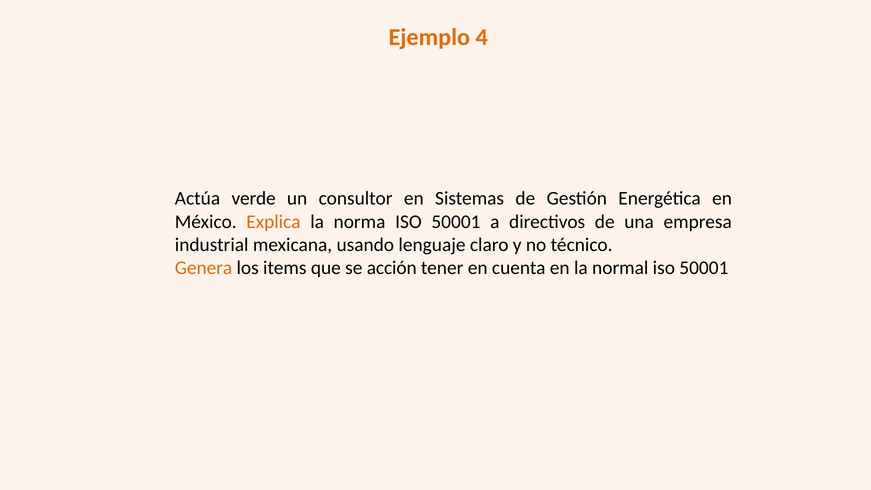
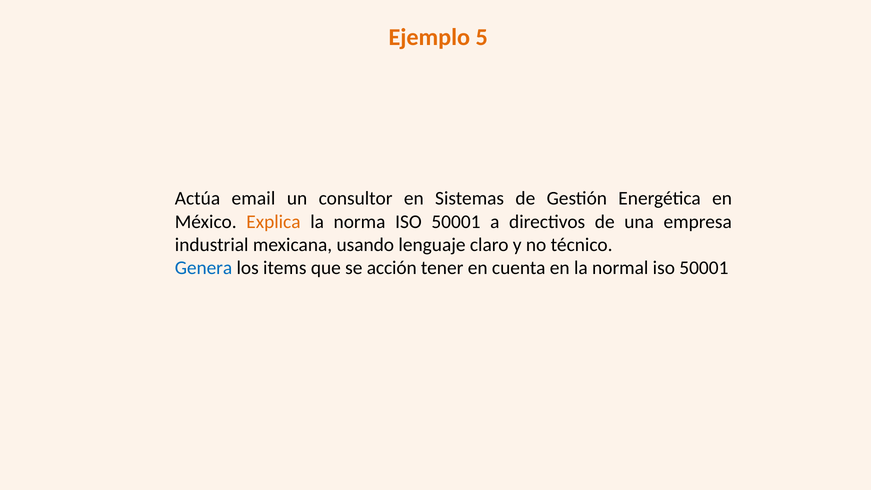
4: 4 -> 5
verde: verde -> email
Genera colour: orange -> blue
